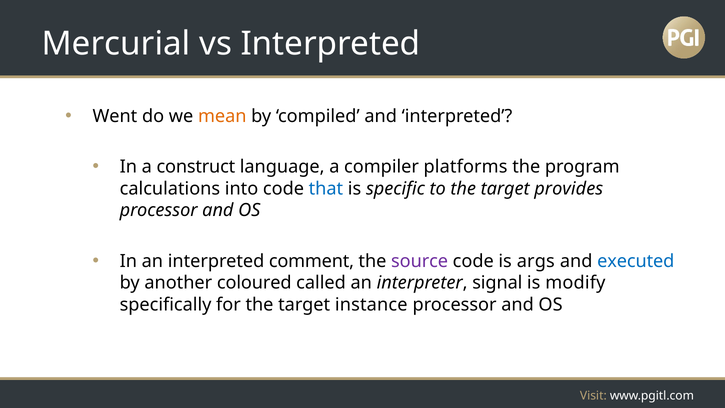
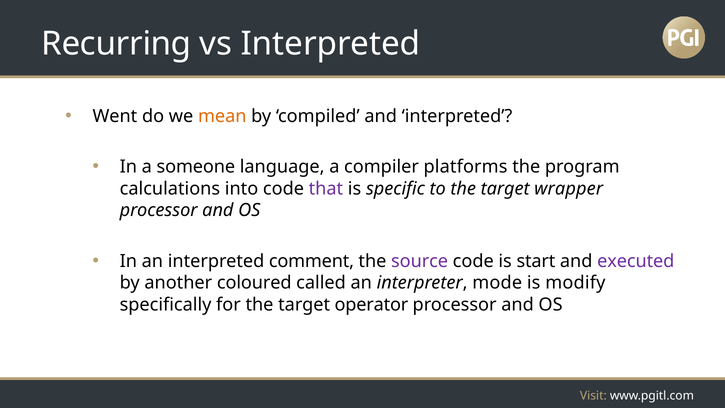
Mercurial: Mercurial -> Recurring
construct: construct -> someone
that colour: blue -> purple
provides: provides -> wrapper
args: args -> start
executed colour: blue -> purple
signal: signal -> mode
instance: instance -> operator
